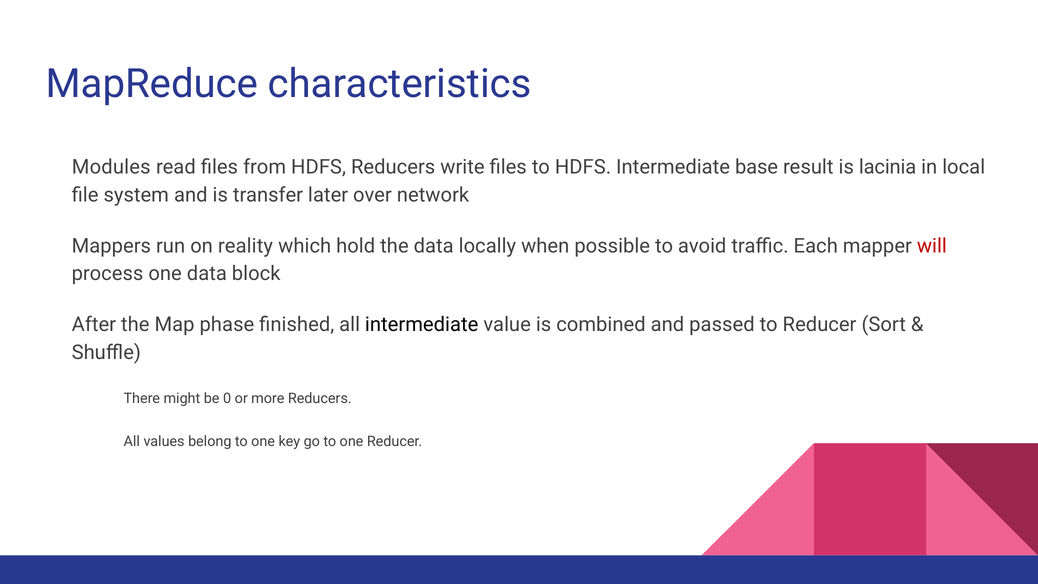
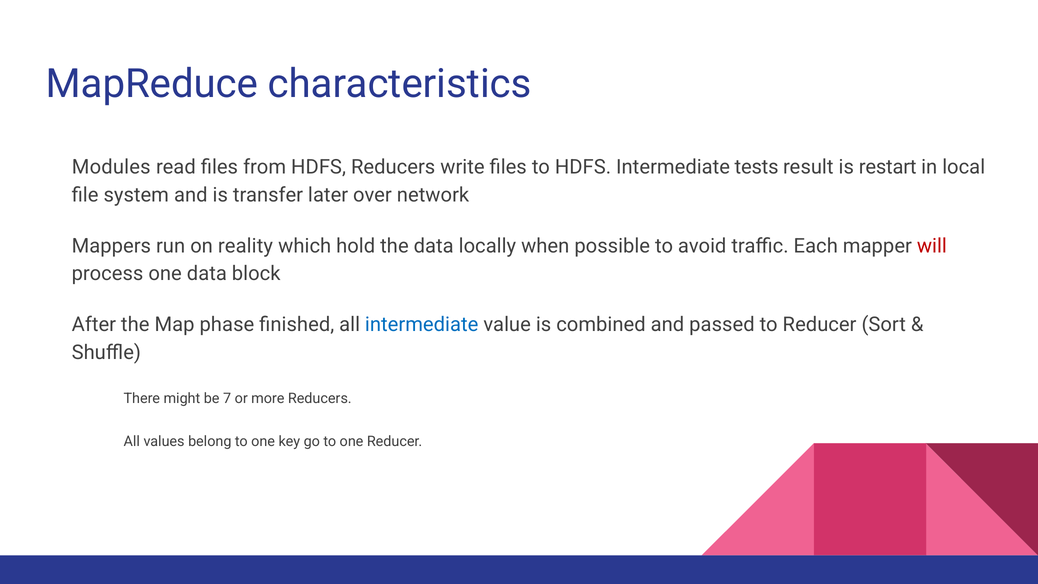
base: base -> tests
lacinia: lacinia -> restart
intermediate at (422, 325) colour: black -> blue
0: 0 -> 7
